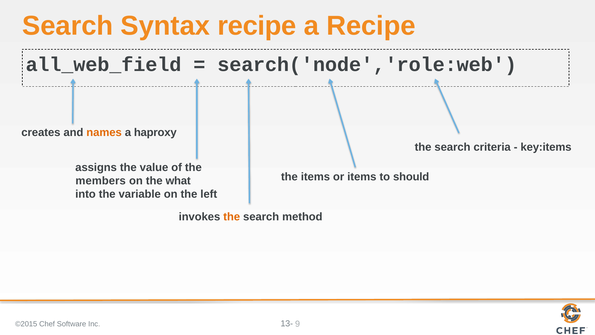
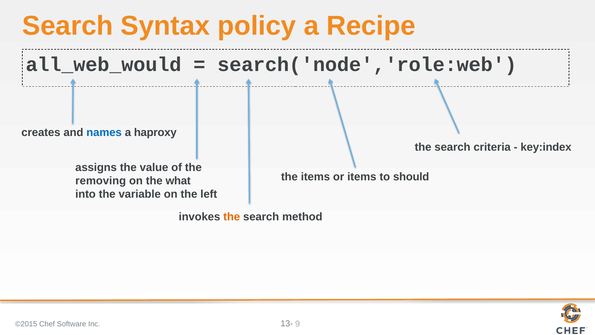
Syntax recipe: recipe -> policy
all_web_field: all_web_field -> all_web_would
names colour: orange -> blue
key:items: key:items -> key:index
members: members -> removing
